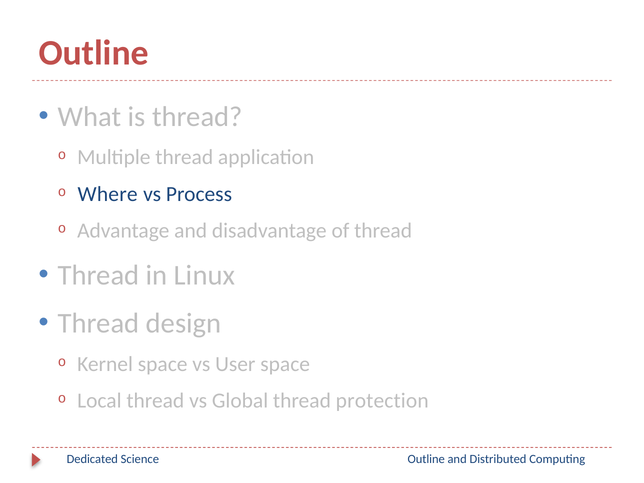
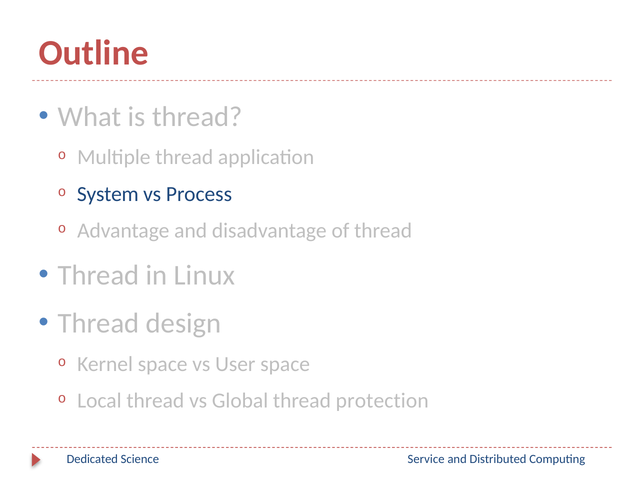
Where: Where -> System
Outline at (426, 459): Outline -> Service
